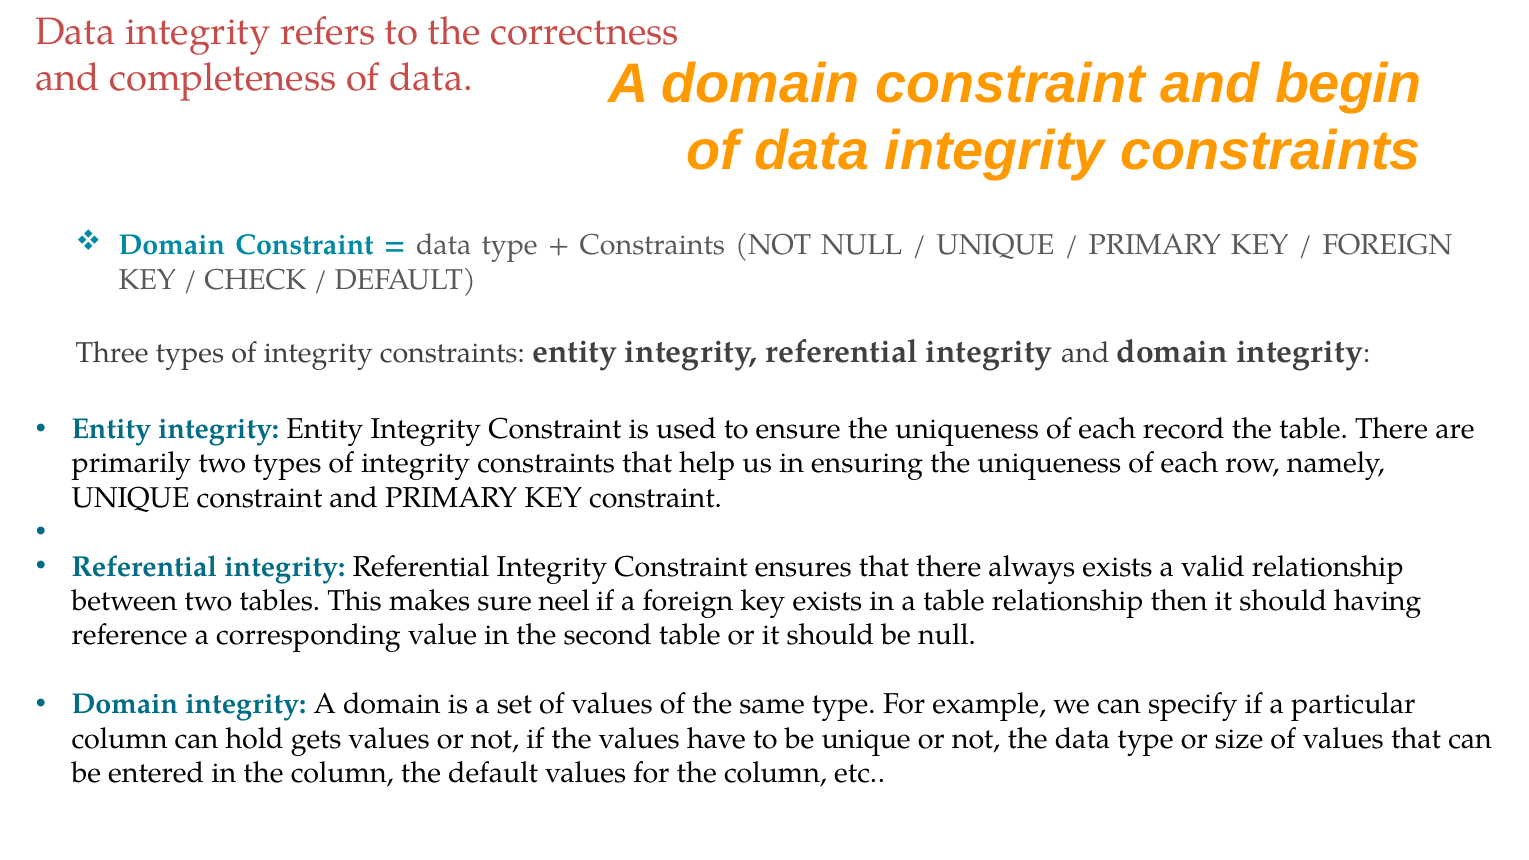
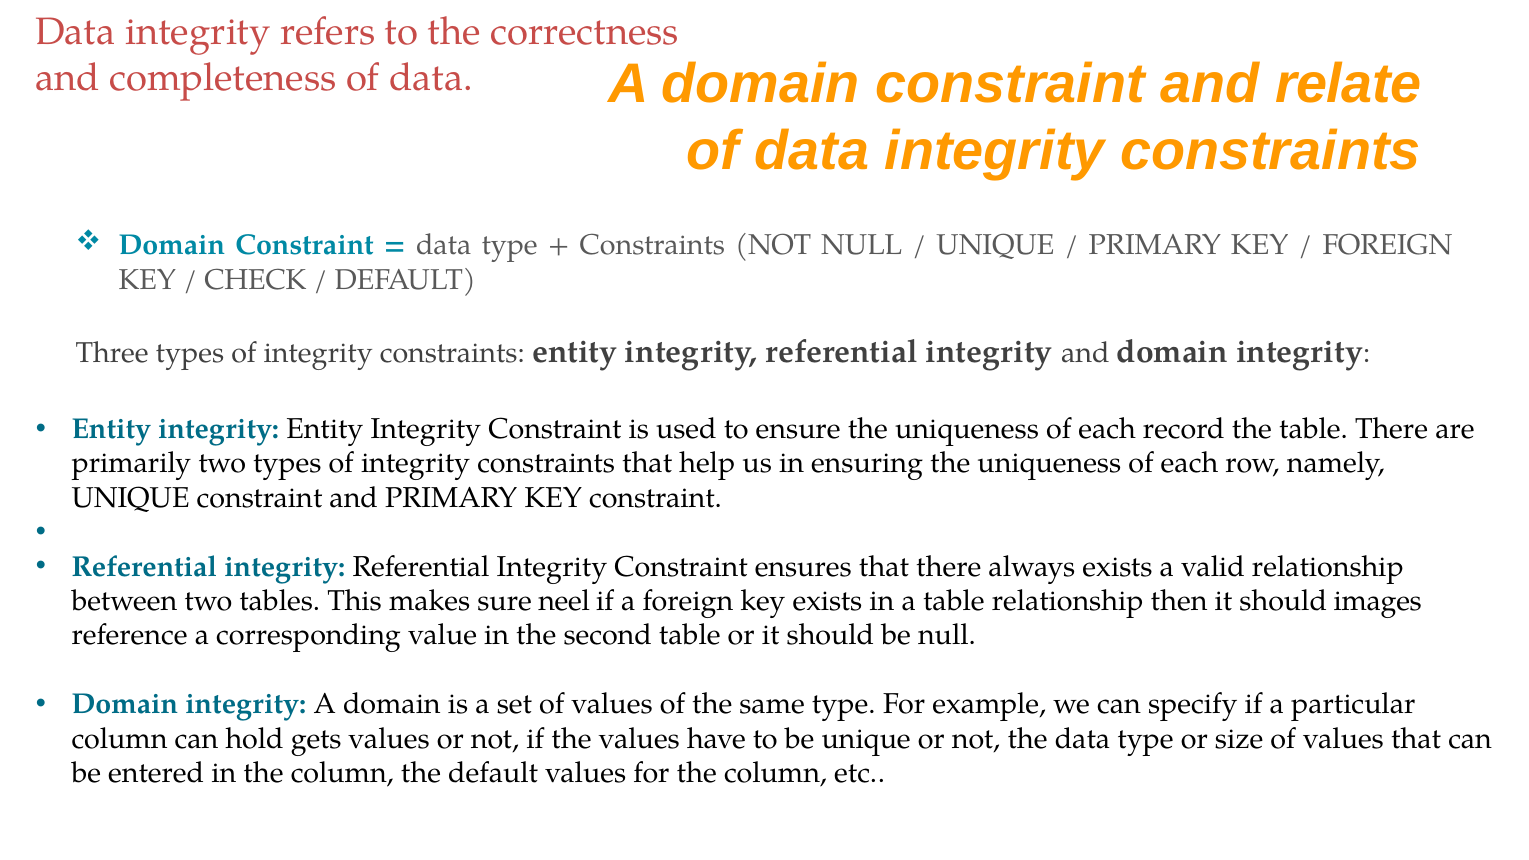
begin: begin -> relate
having: having -> images
